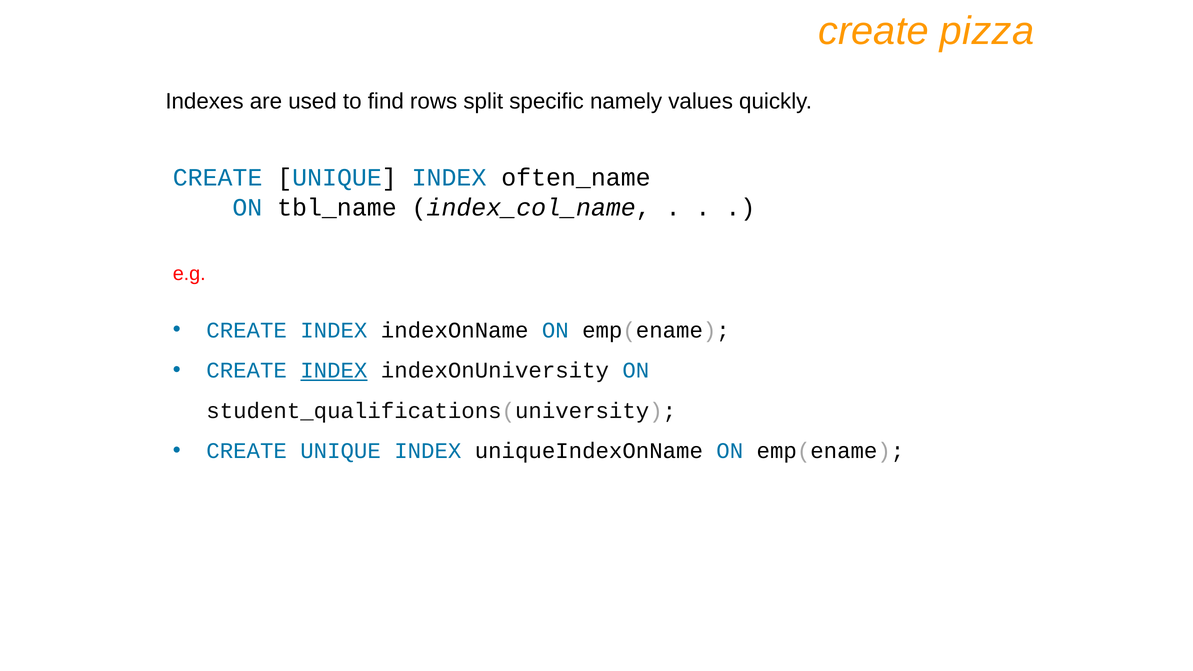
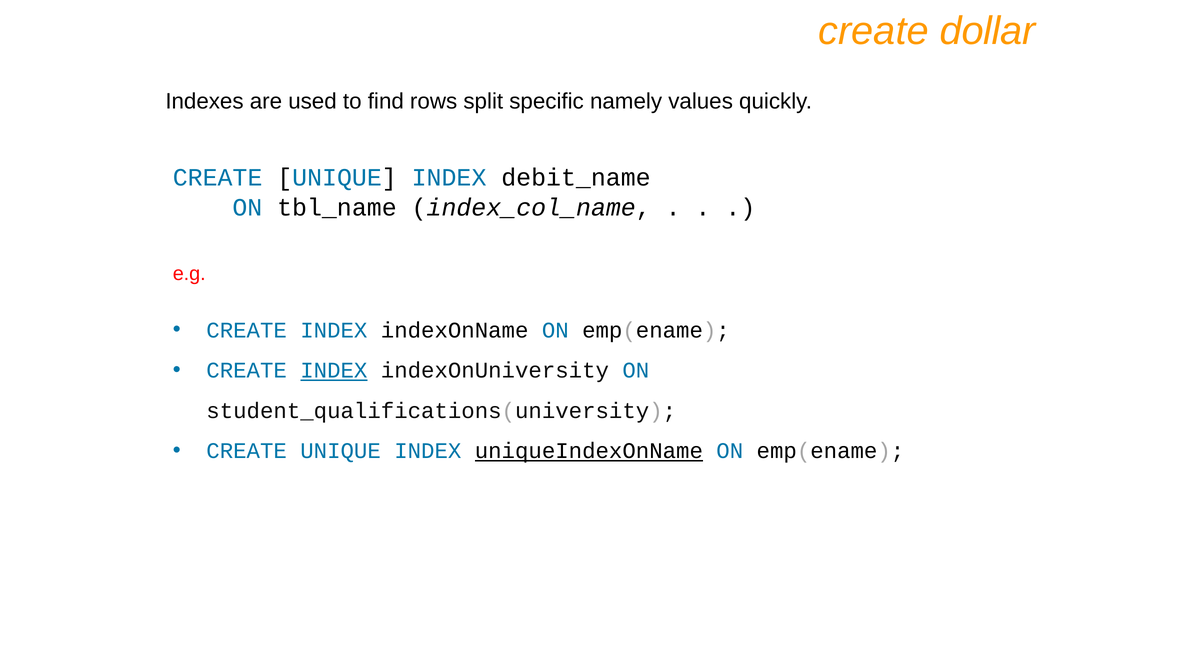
pizza: pizza -> dollar
often_name: often_name -> debit_name
uniqueIndexOnName underline: none -> present
